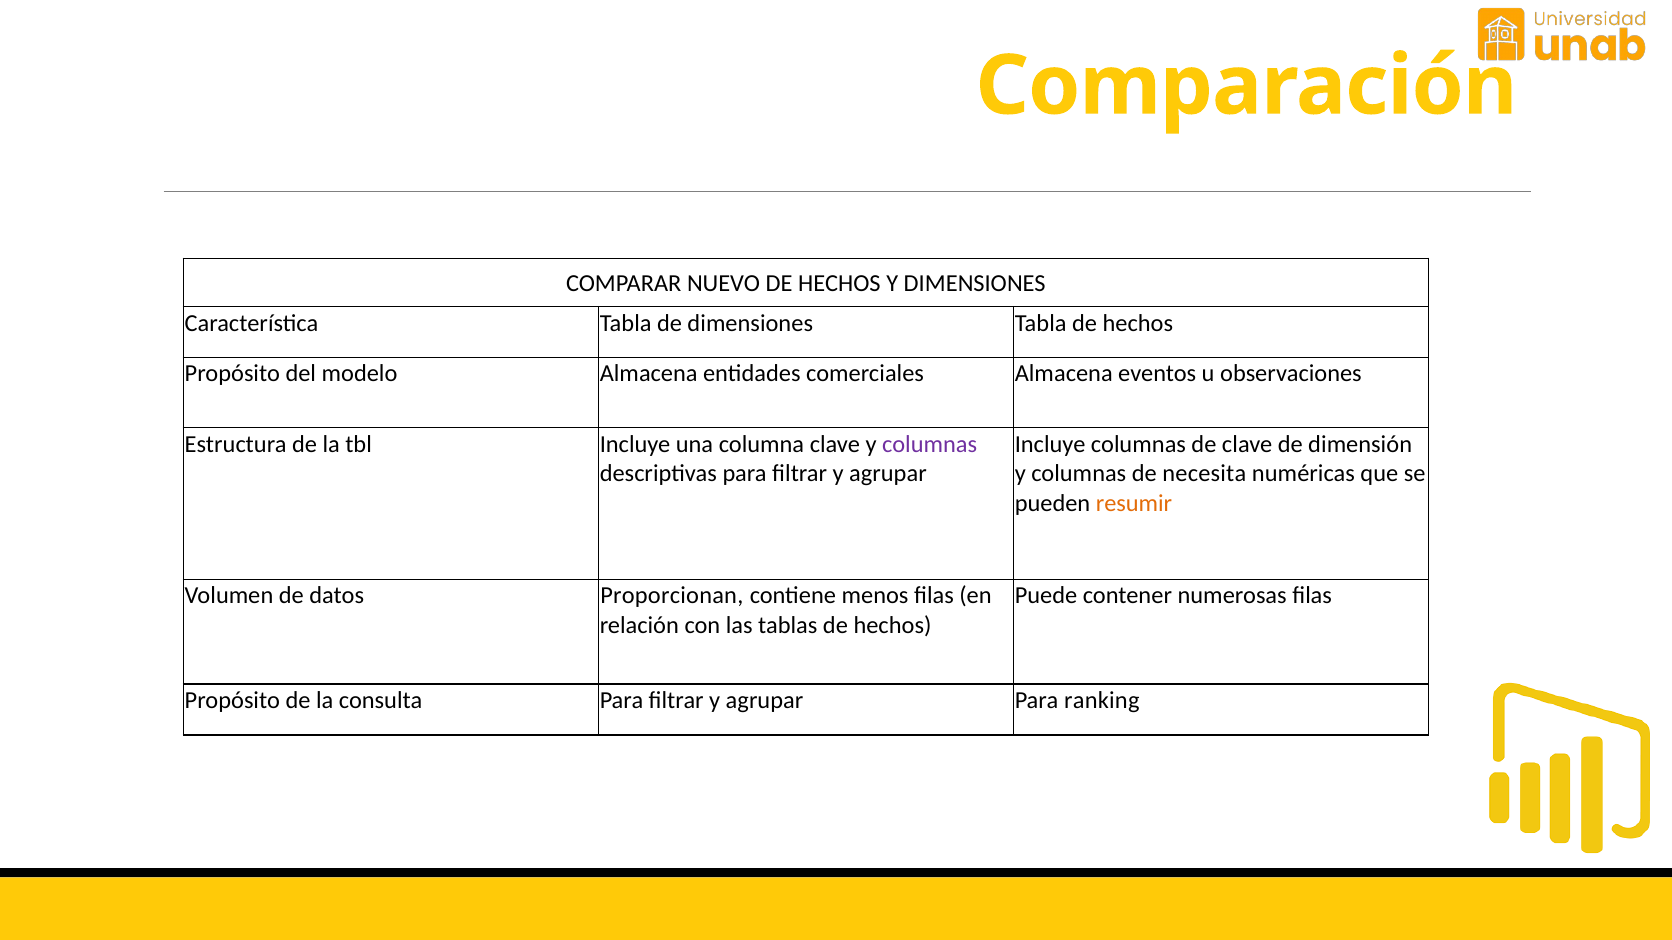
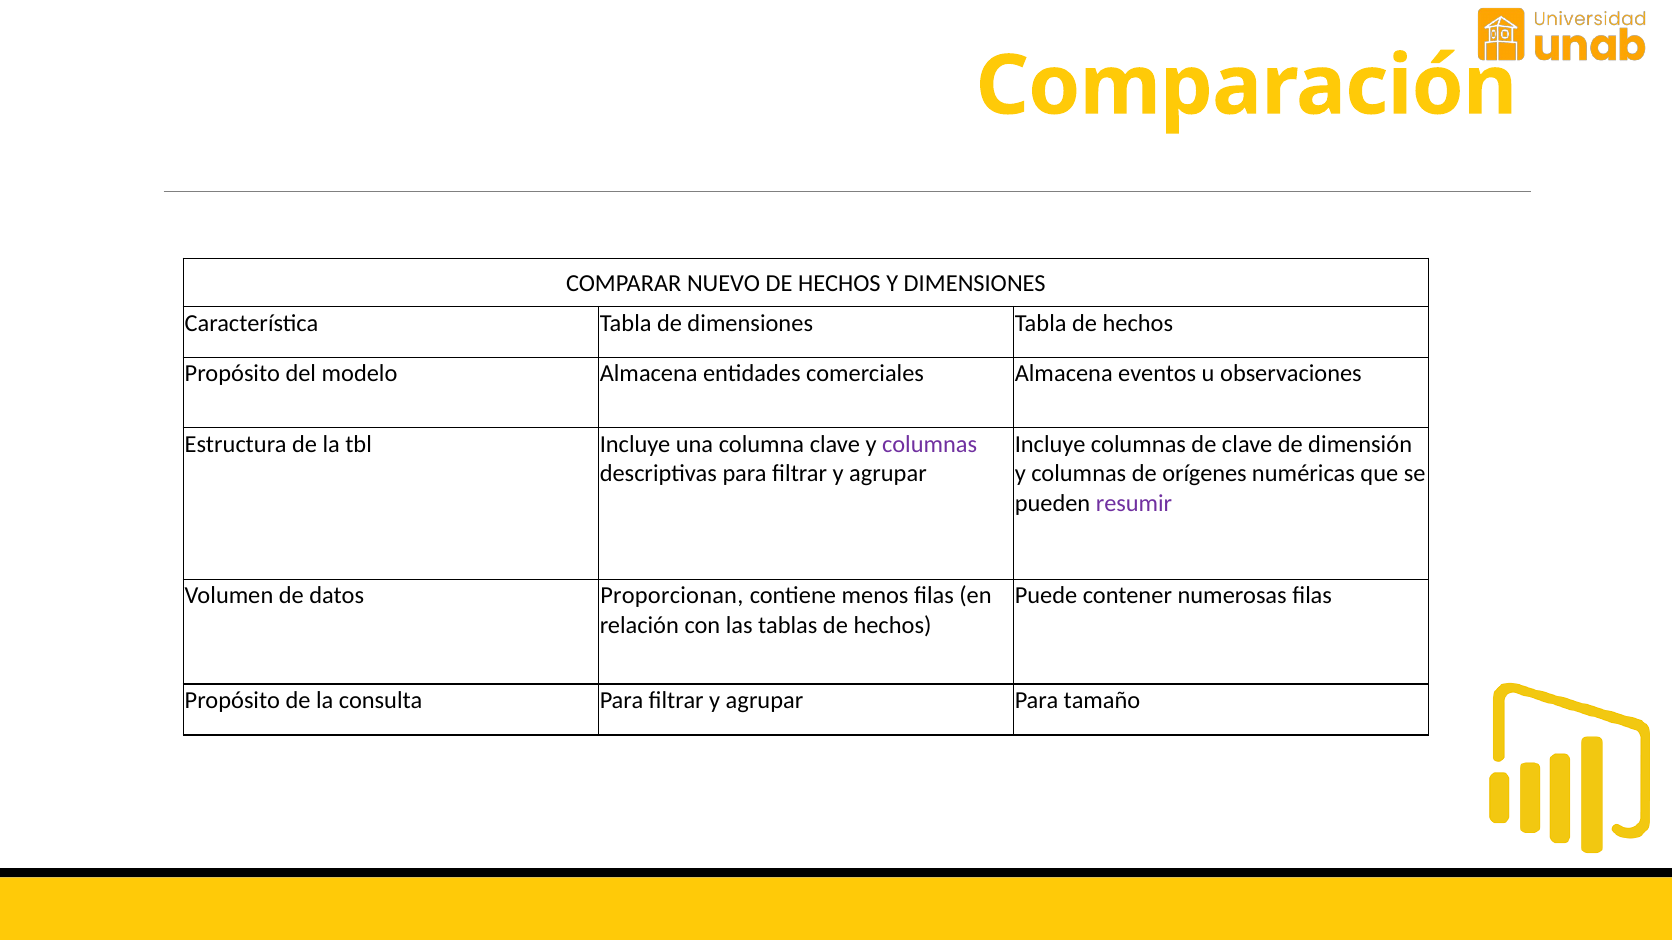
necesita: necesita -> orígenes
resumir colour: orange -> purple
ranking: ranking -> tamaño
